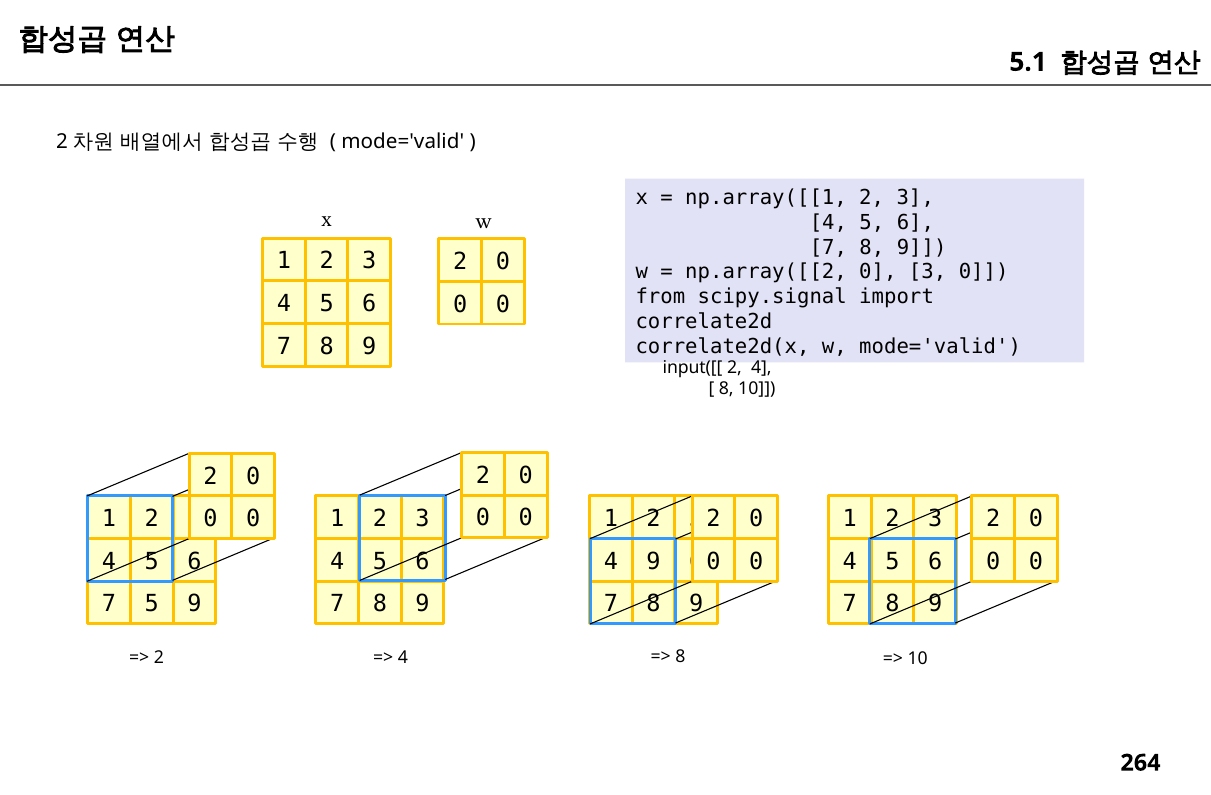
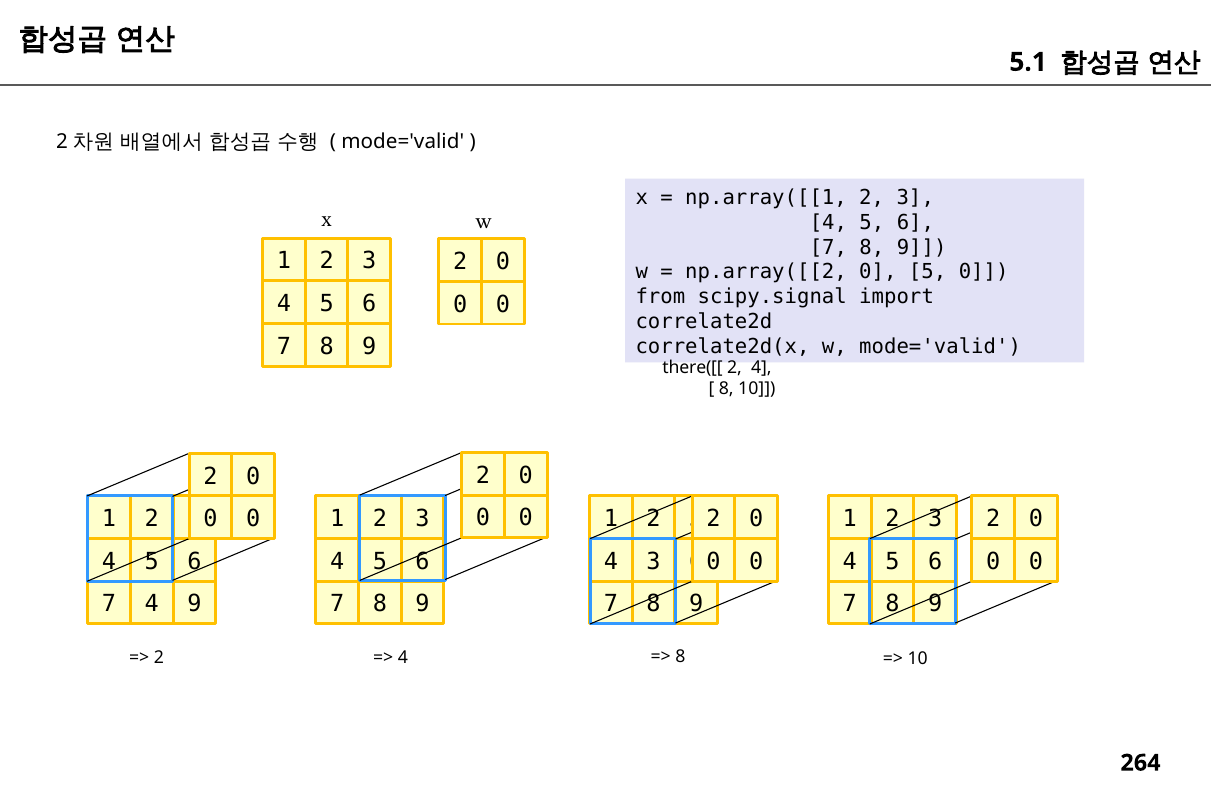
0 3: 3 -> 5
input([[: input([[ -> there([[
4 9: 9 -> 3
7 5: 5 -> 4
